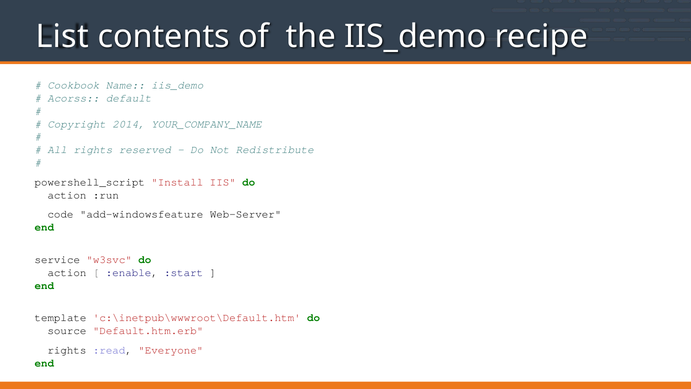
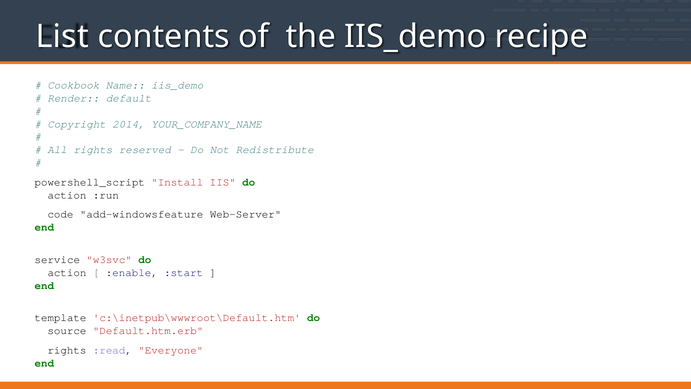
Acorss: Acorss -> Render
